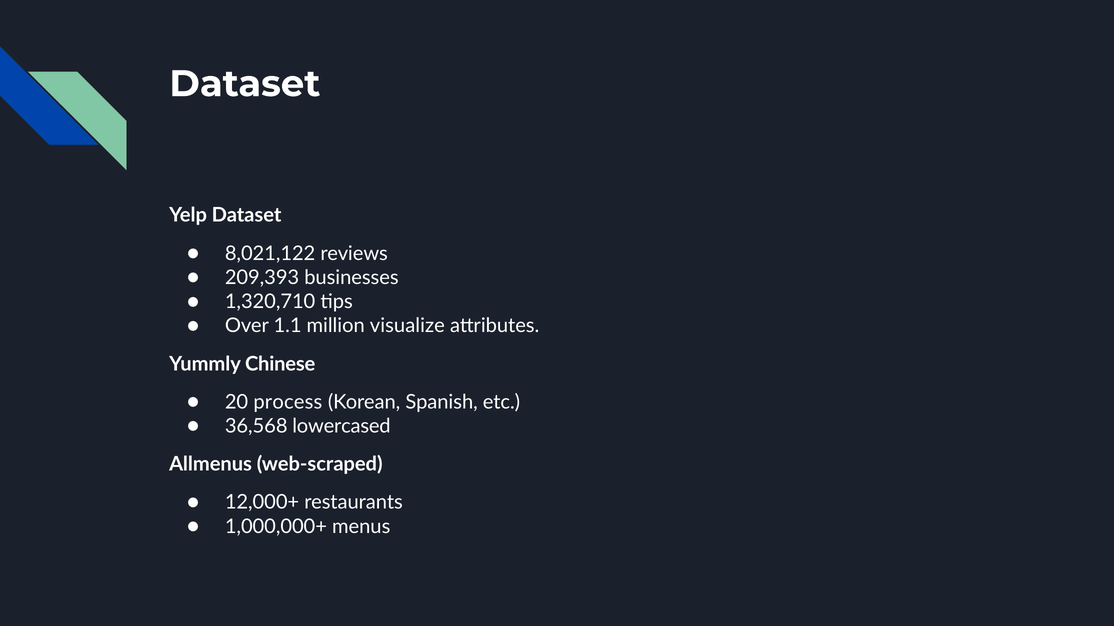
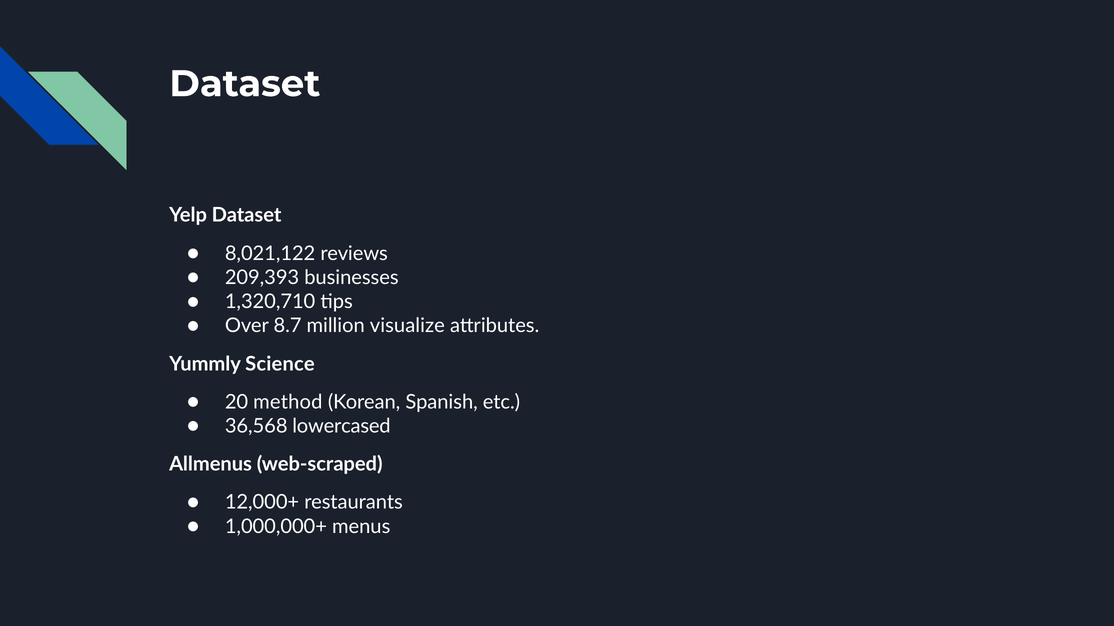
1.1: 1.1 -> 8.7
Chinese: Chinese -> Science
process: process -> method
